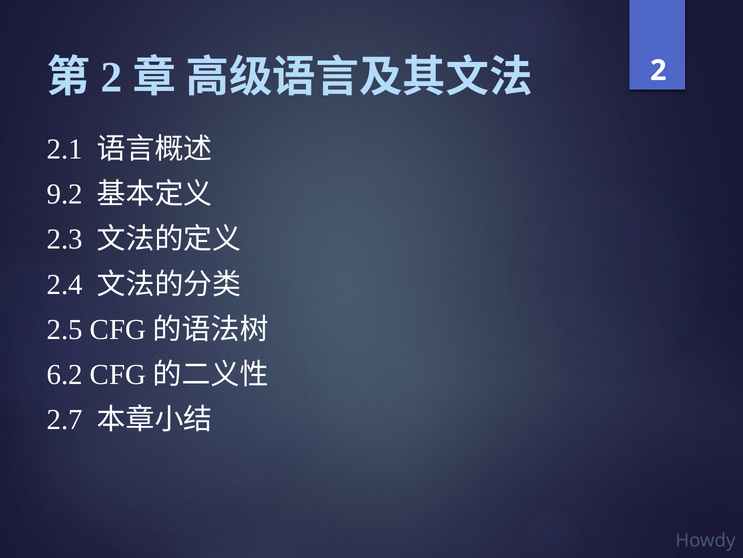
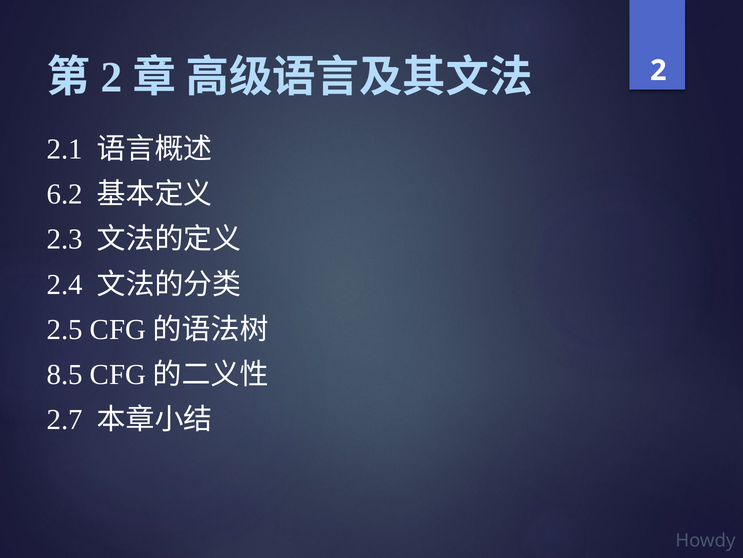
9.2: 9.2 -> 6.2
6.2: 6.2 -> 8.5
